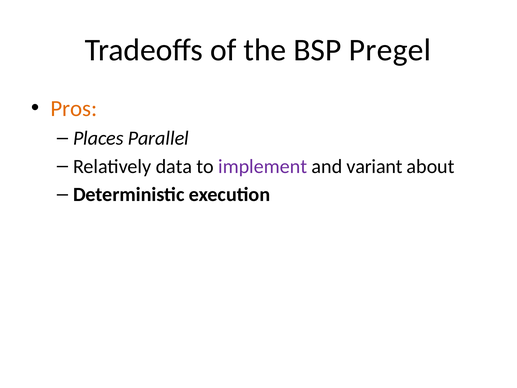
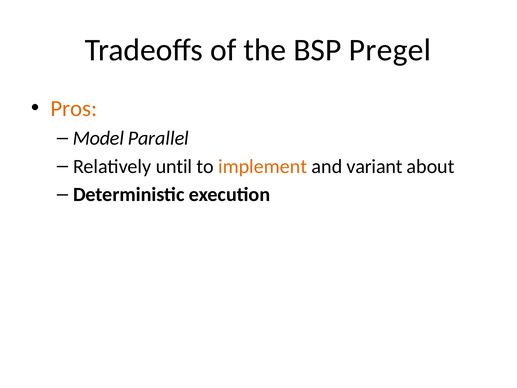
Places: Places -> Model
data: data -> until
implement colour: purple -> orange
